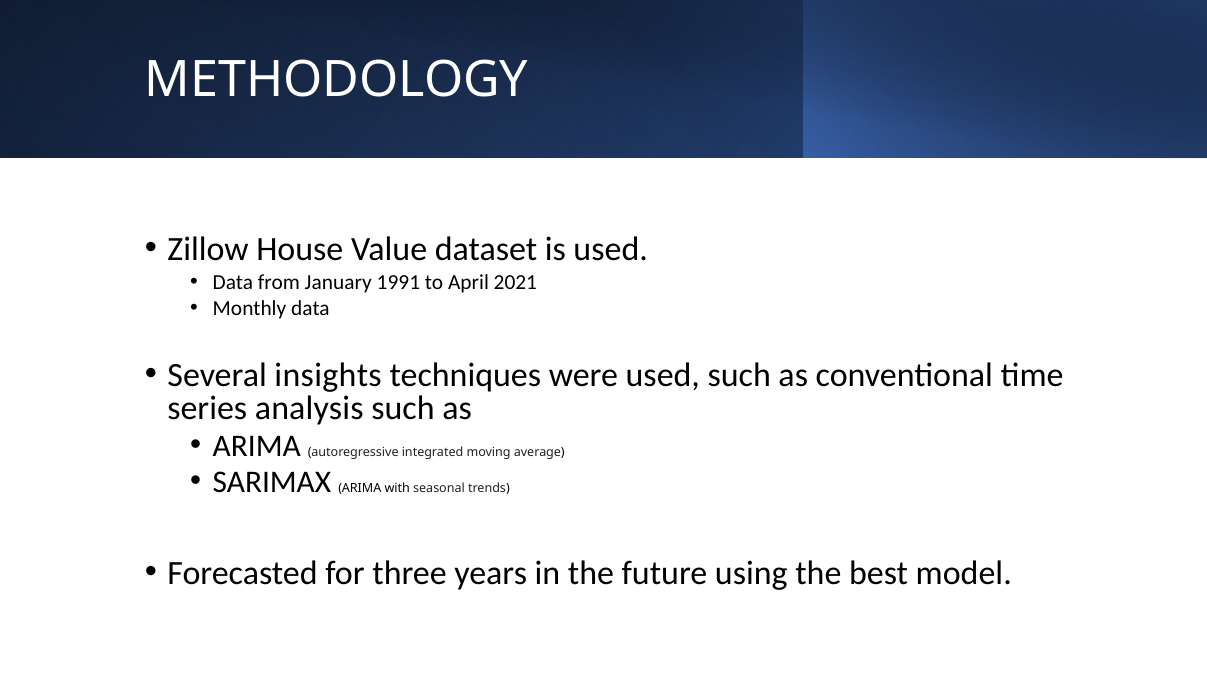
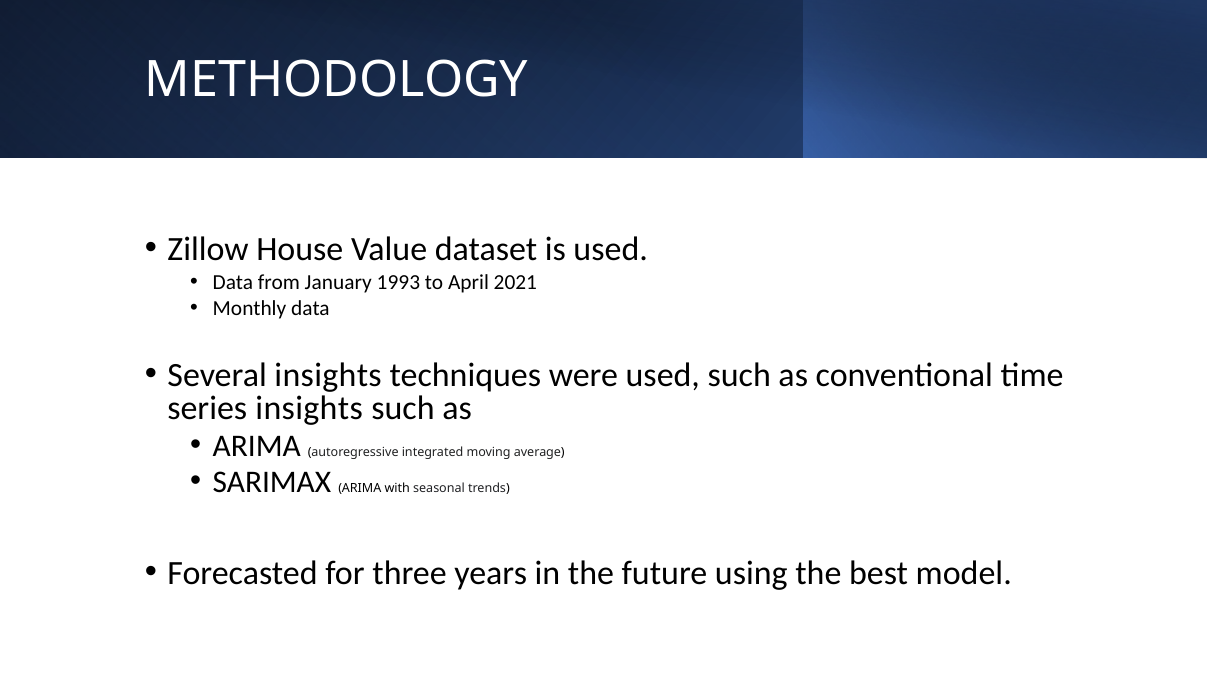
1991: 1991 -> 1993
series analysis: analysis -> insights
